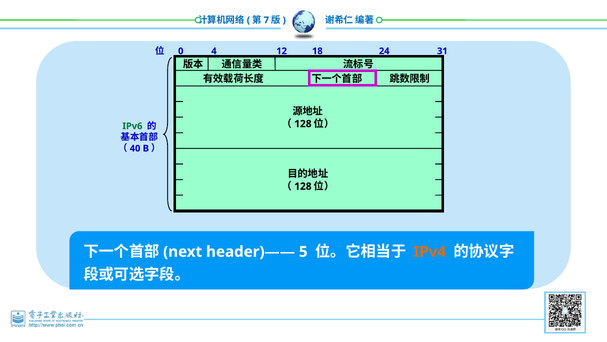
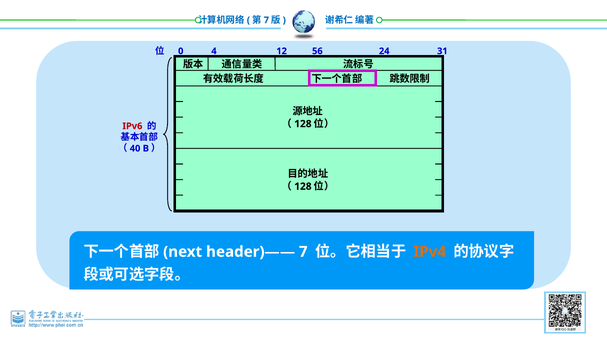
18: 18 -> 56
IPv6 colour: green -> red
header)—— 5: 5 -> 7
